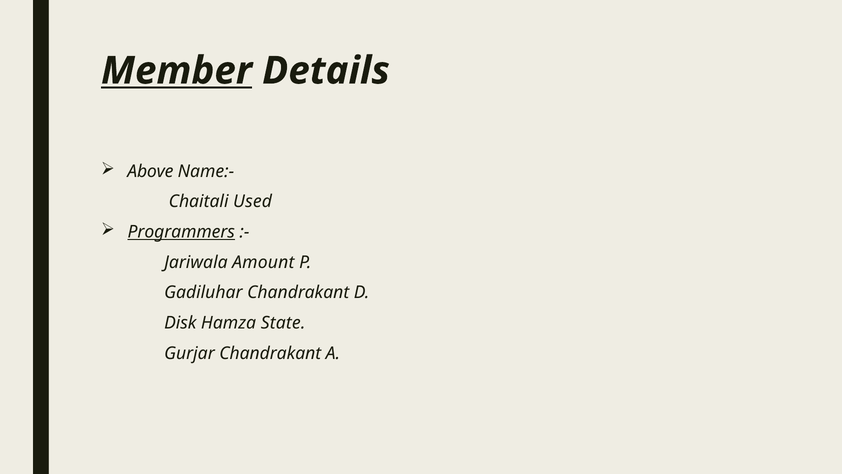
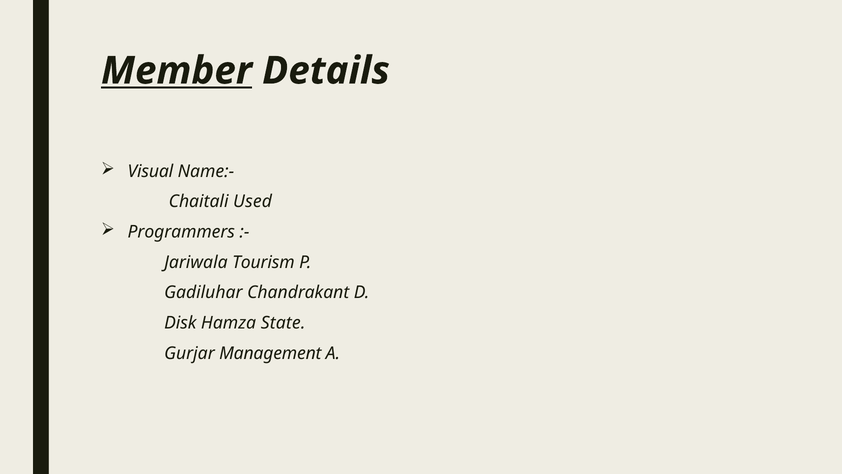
Above: Above -> Visual
Programmers underline: present -> none
Amount: Amount -> Tourism
Gurjar Chandrakant: Chandrakant -> Management
